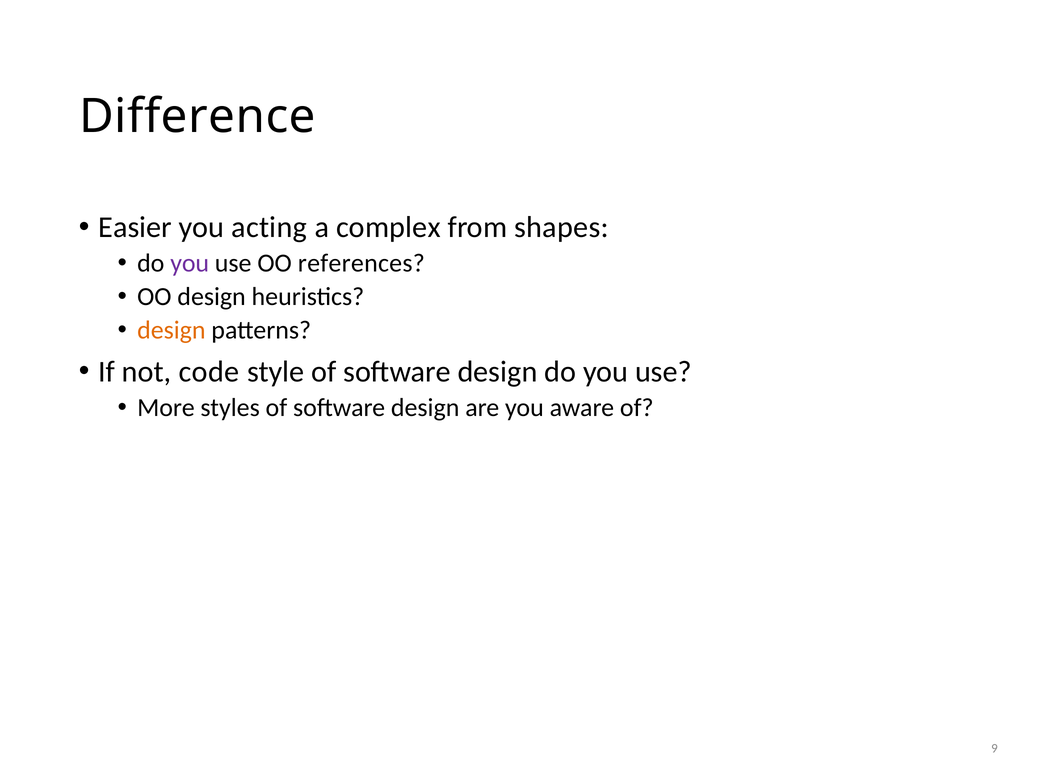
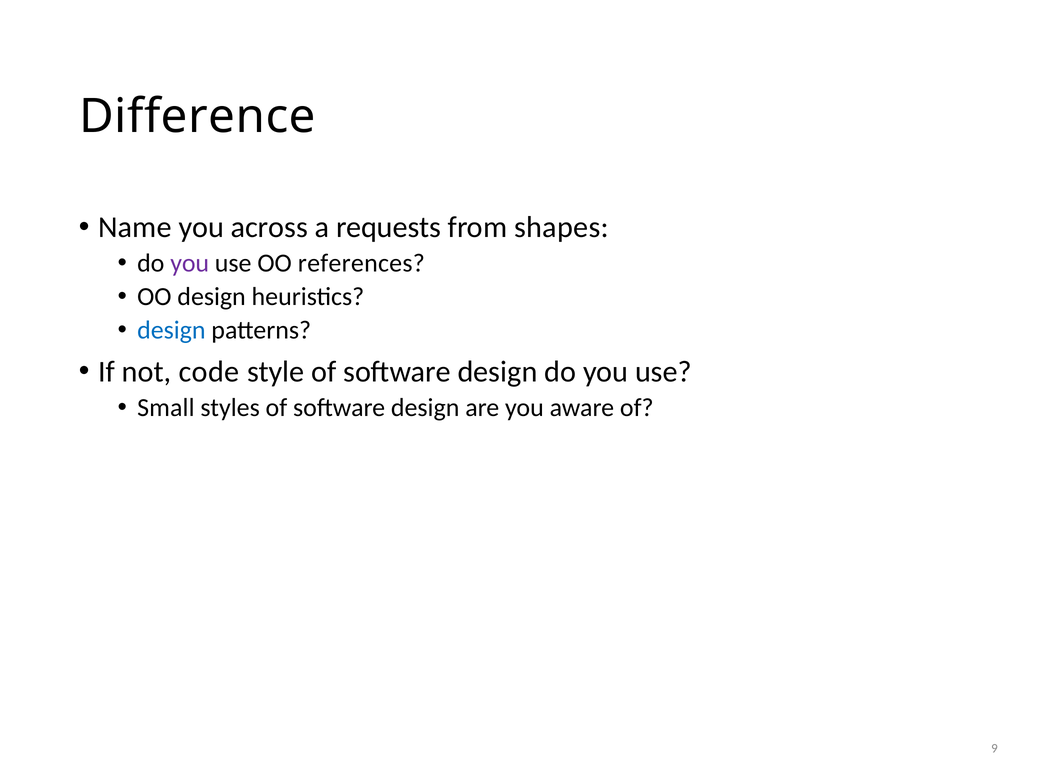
Easier: Easier -> Name
acting: acting -> across
complex: complex -> requests
design at (171, 330) colour: orange -> blue
More: More -> Small
